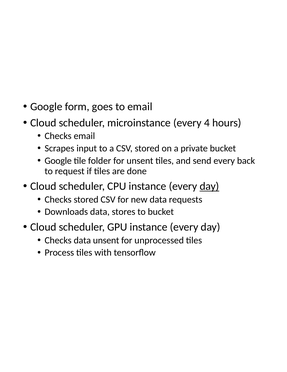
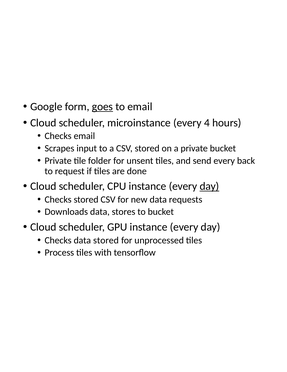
goes underline: none -> present
Google at (58, 160): Google -> Private
data unsent: unsent -> stored
